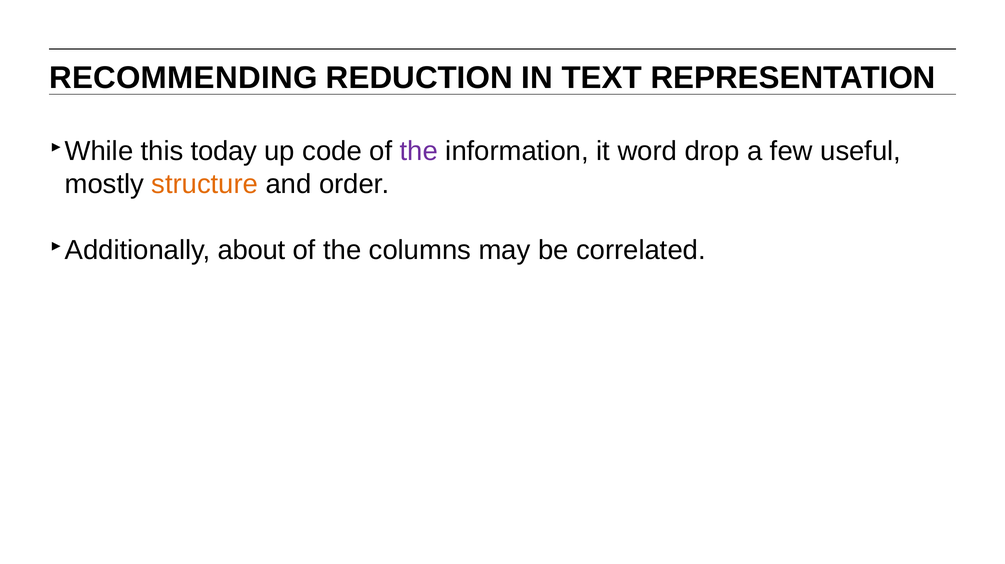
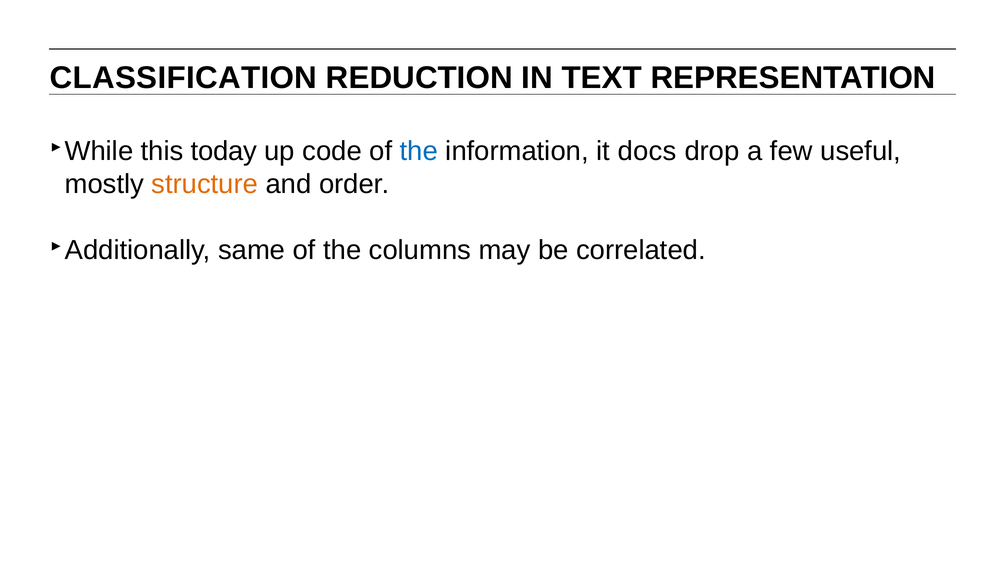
RECOMMENDING: RECOMMENDING -> CLASSIFICATION
the at (419, 151) colour: purple -> blue
word: word -> docs
about: about -> same
